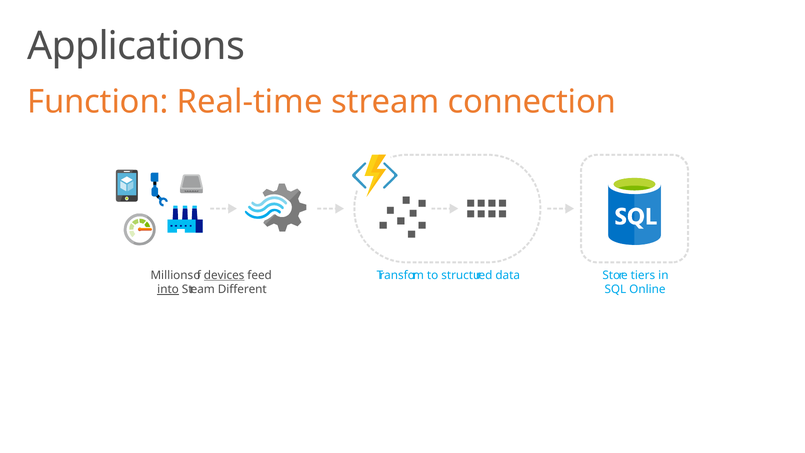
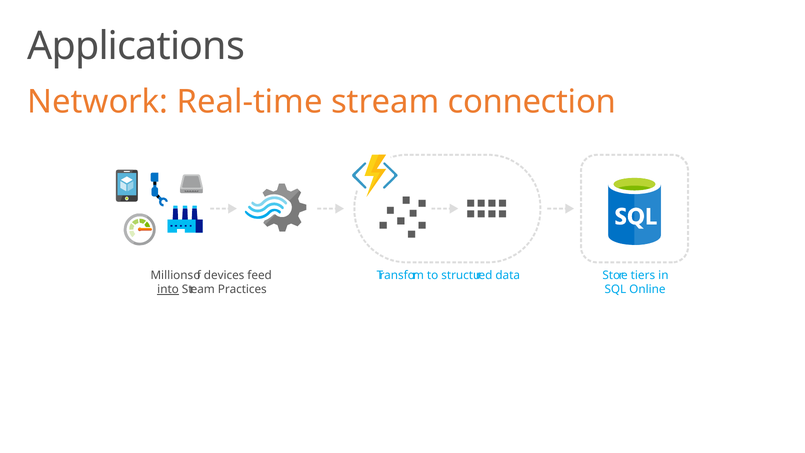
Function: Function -> Network
devices underline: present -> none
Different: Different -> Practices
